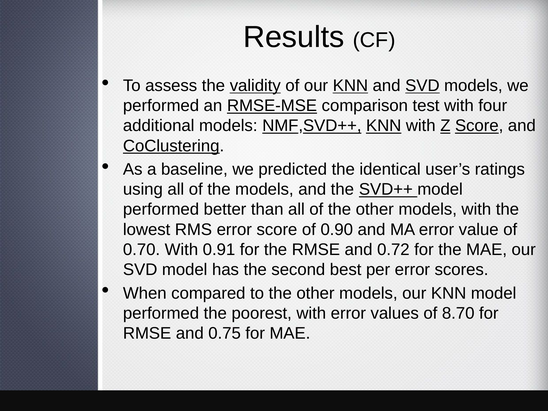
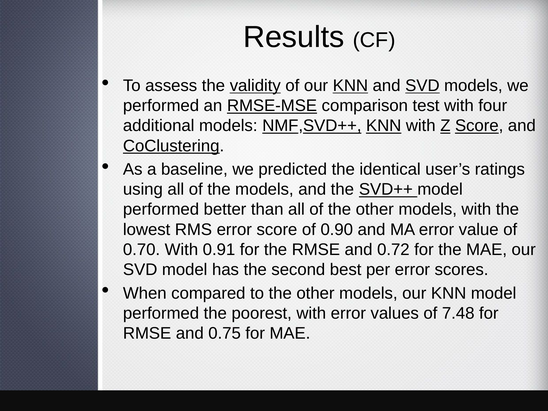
8.70: 8.70 -> 7.48
